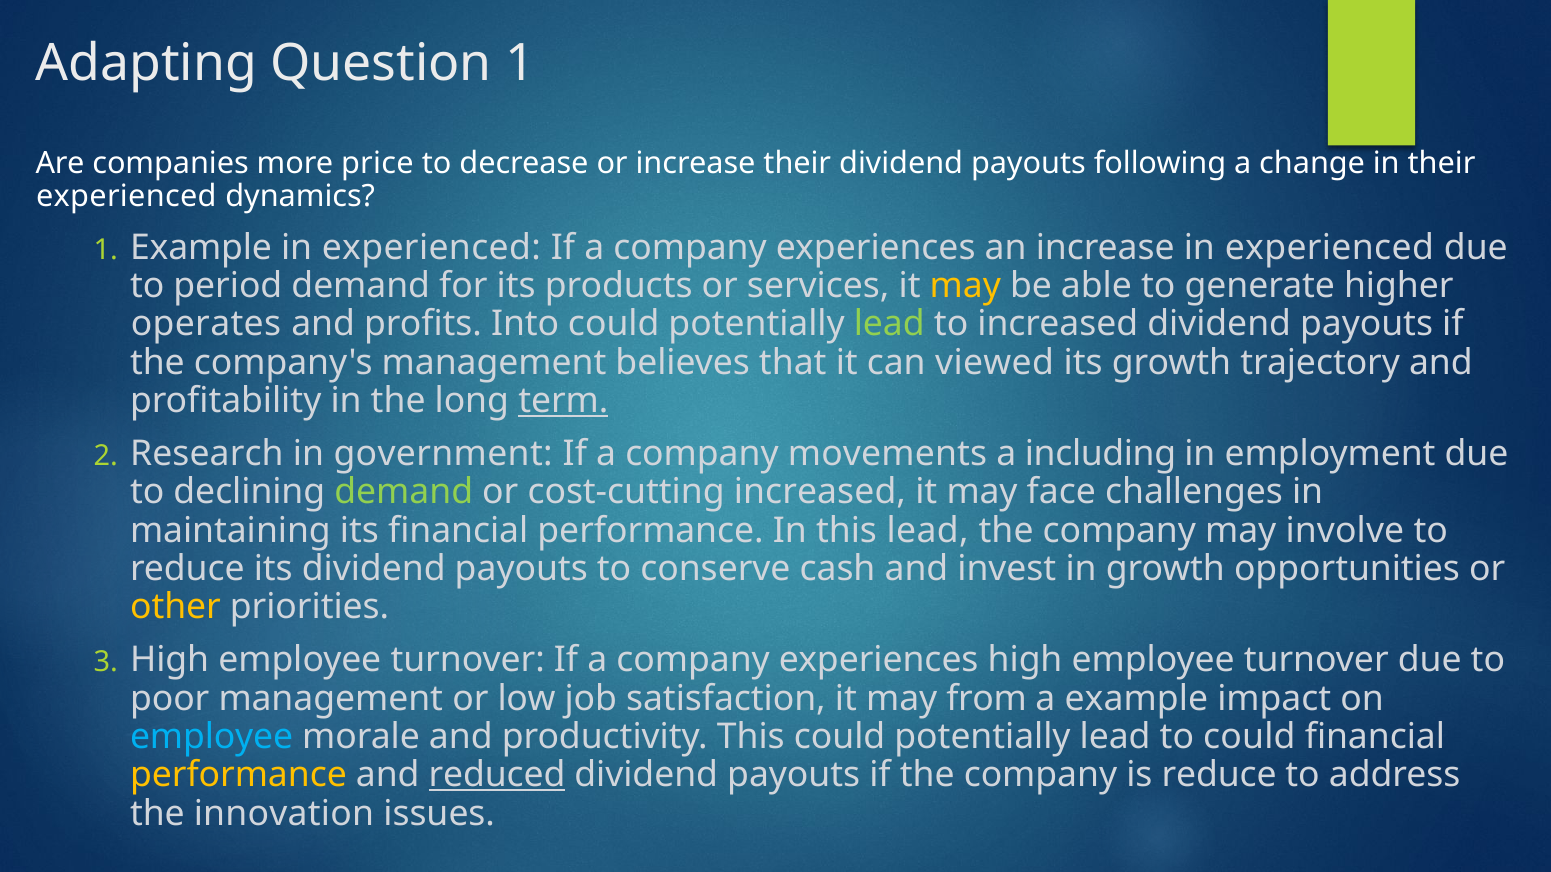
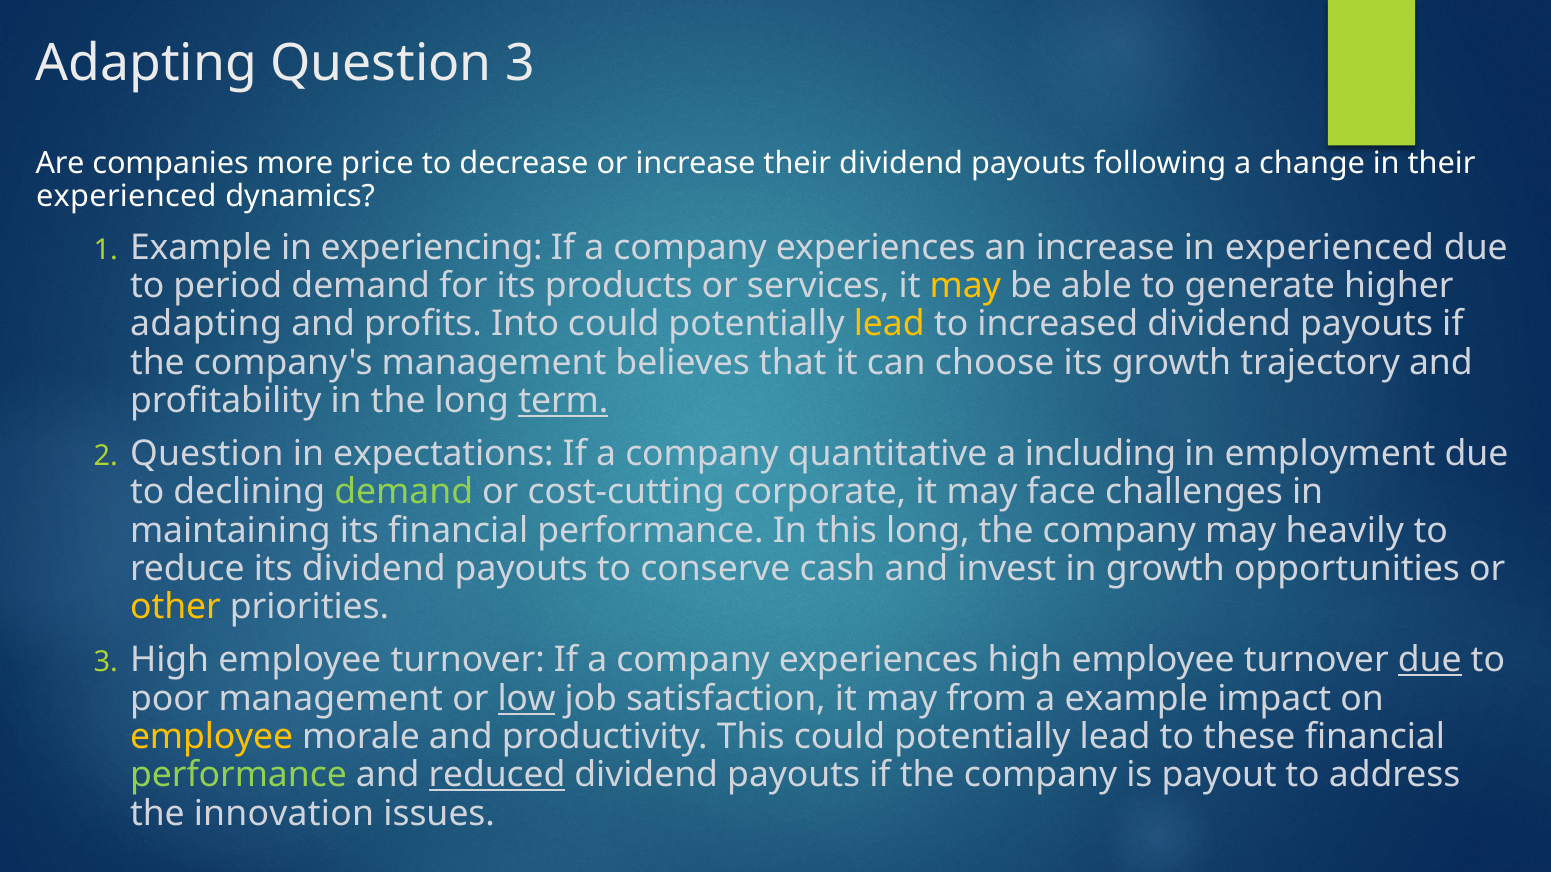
Question 1: 1 -> 3
experienced at (431, 247): experienced -> experiencing
operates at (206, 324): operates -> adapting
lead at (889, 324) colour: light green -> yellow
viewed: viewed -> choose
2 Research: Research -> Question
government: government -> expectations
movements: movements -> quantitative
cost-cutting increased: increased -> corporate
this lead: lead -> long
involve: involve -> heavily
due at (1430, 660) underline: none -> present
low underline: none -> present
employee at (212, 737) colour: light blue -> yellow
to could: could -> these
performance at (238, 775) colour: yellow -> light green
is reduce: reduce -> payout
